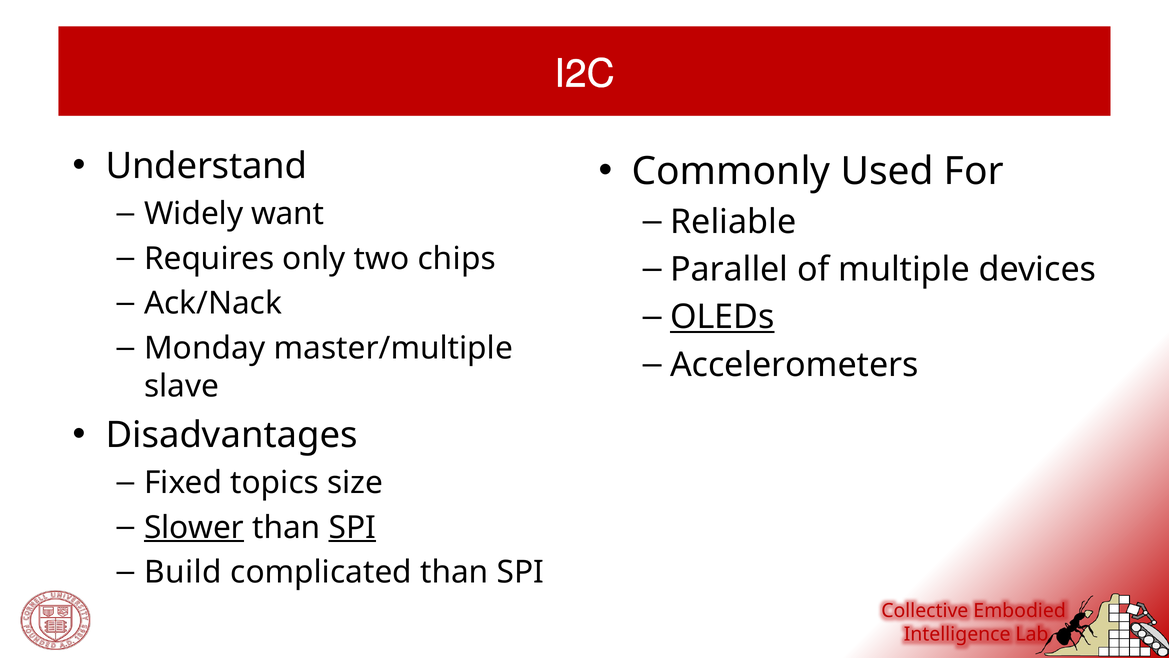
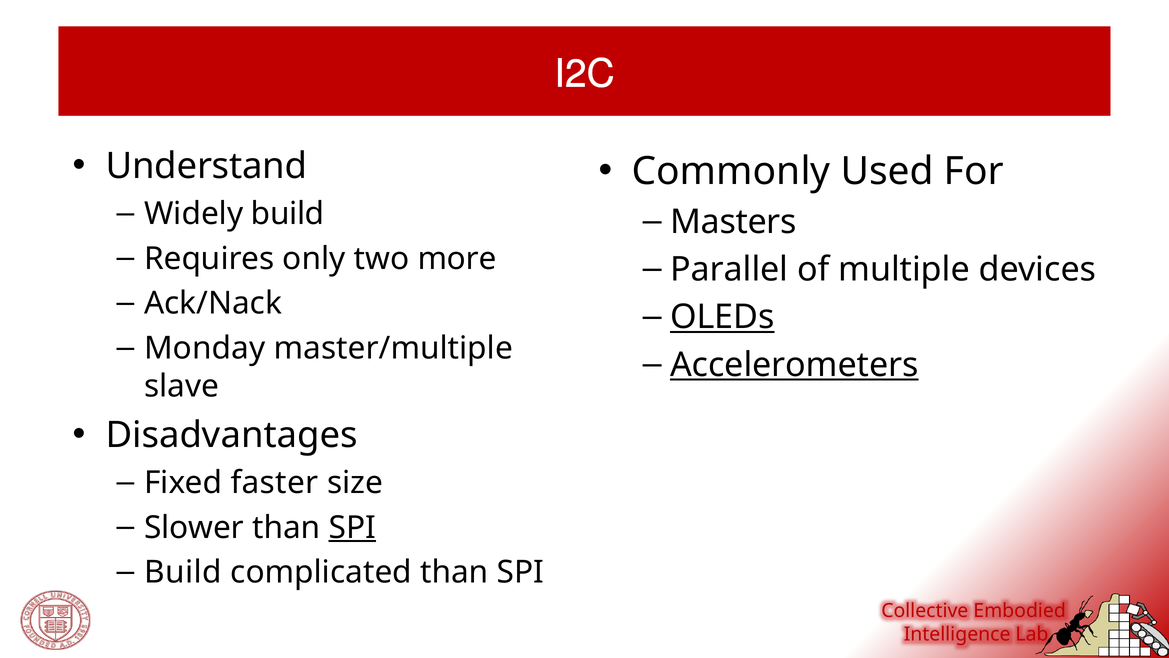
Widely want: want -> build
Reliable: Reliable -> Masters
chips: chips -> more
Accelerometers underline: none -> present
topics: topics -> faster
Slower underline: present -> none
